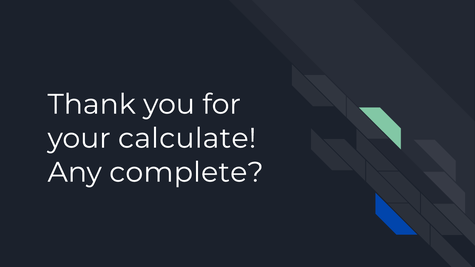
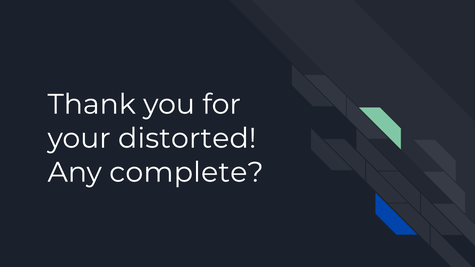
calculate: calculate -> distorted
